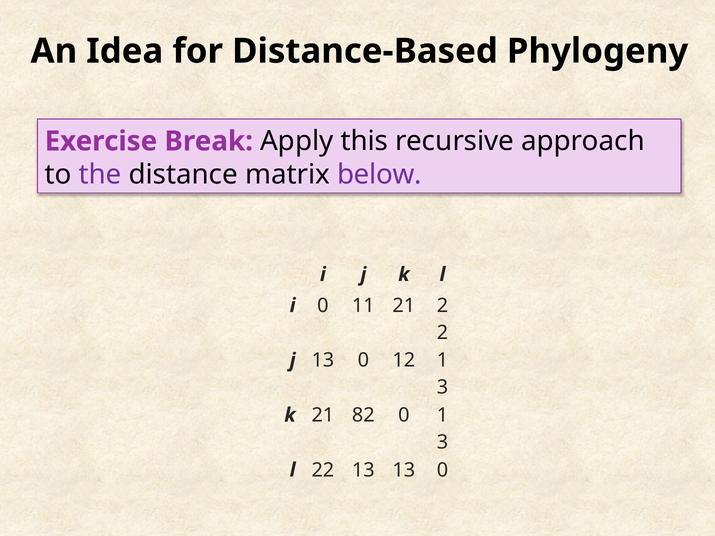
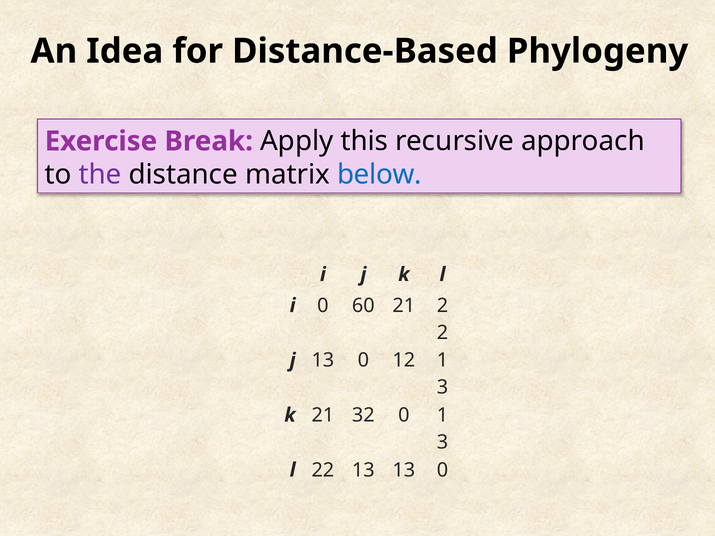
below colour: purple -> blue
11: 11 -> 60
82: 82 -> 32
